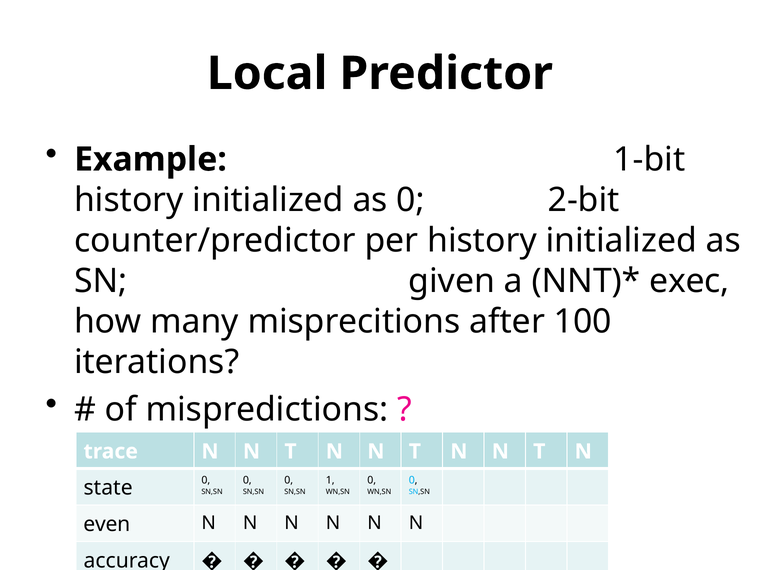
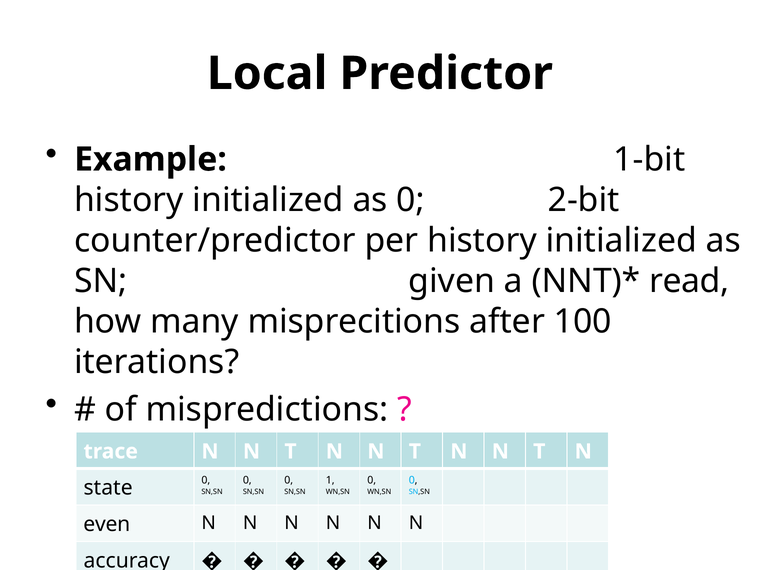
exec: exec -> read
